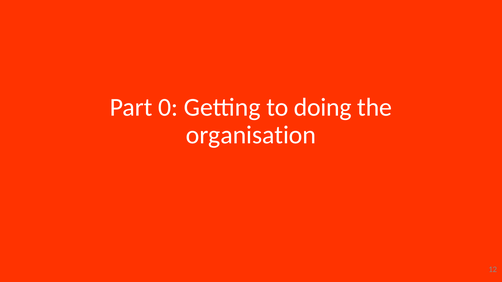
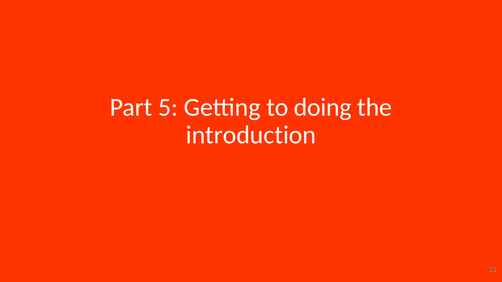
0: 0 -> 5
organisation: organisation -> introduction
